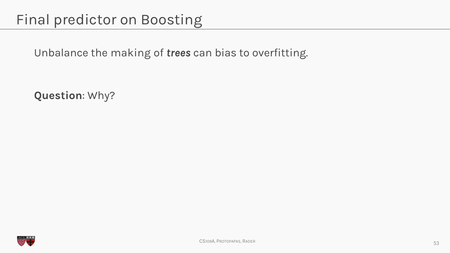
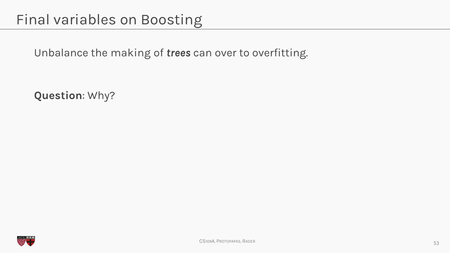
predictor: predictor -> variables
bias: bias -> over
